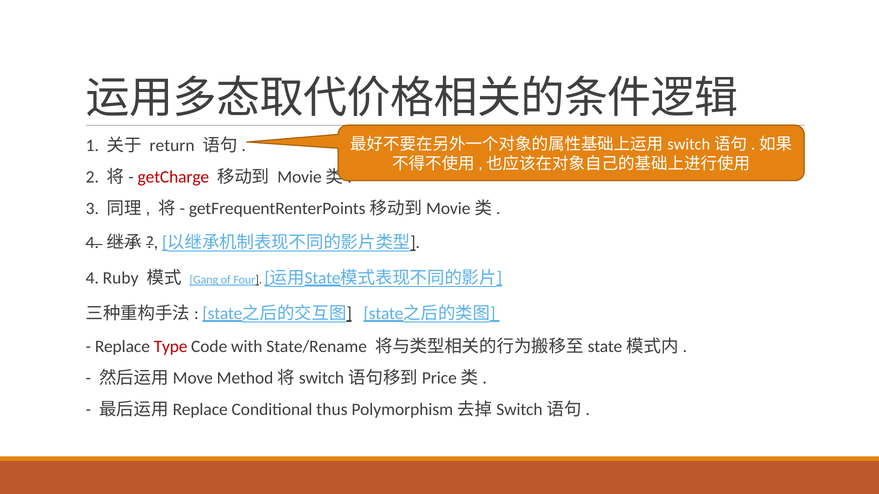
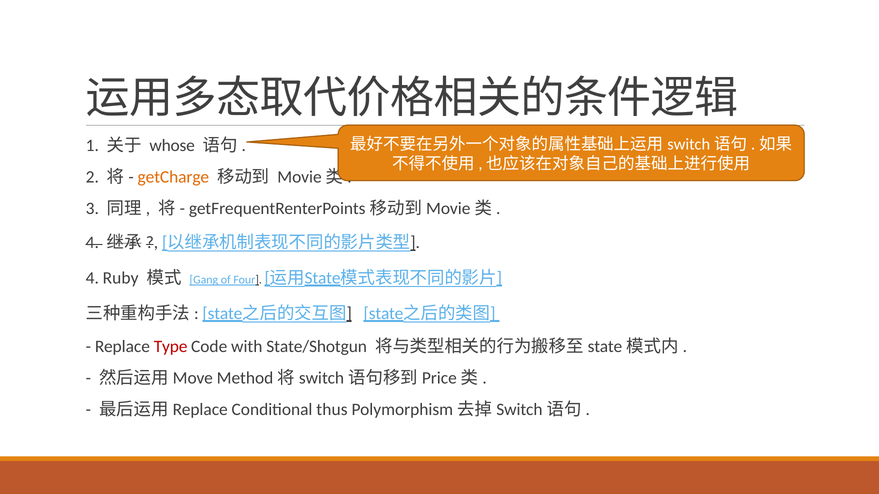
return: return -> whose
getCharge colour: red -> orange
State/Rename: State/Rename -> State/Shotgun
